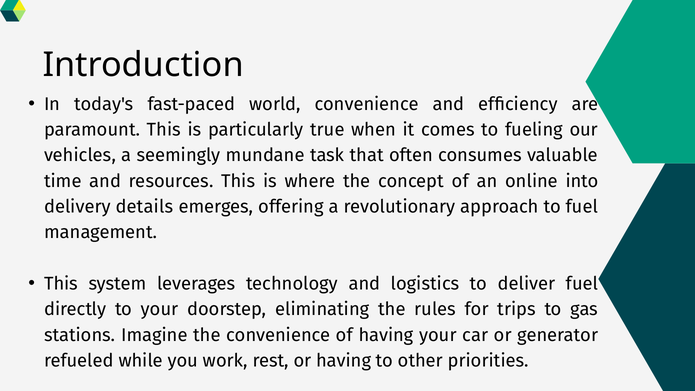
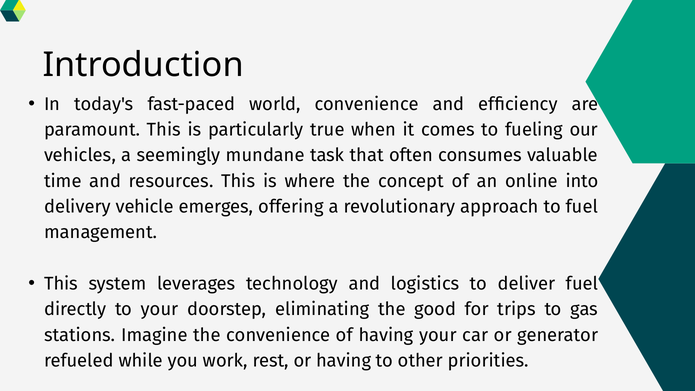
details: details -> vehicle
rules: rules -> good
